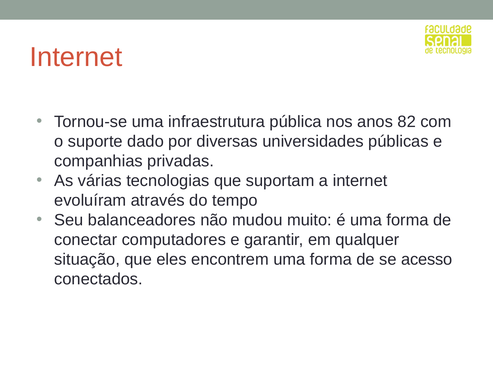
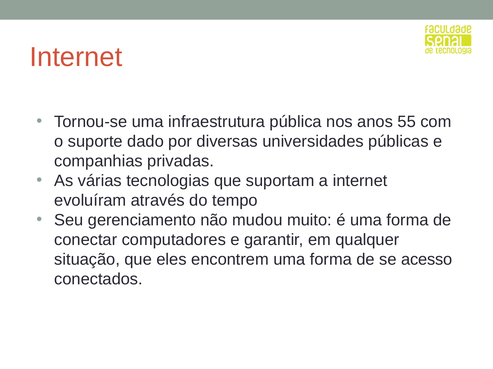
82: 82 -> 55
balanceadores: balanceadores -> gerenciamento
